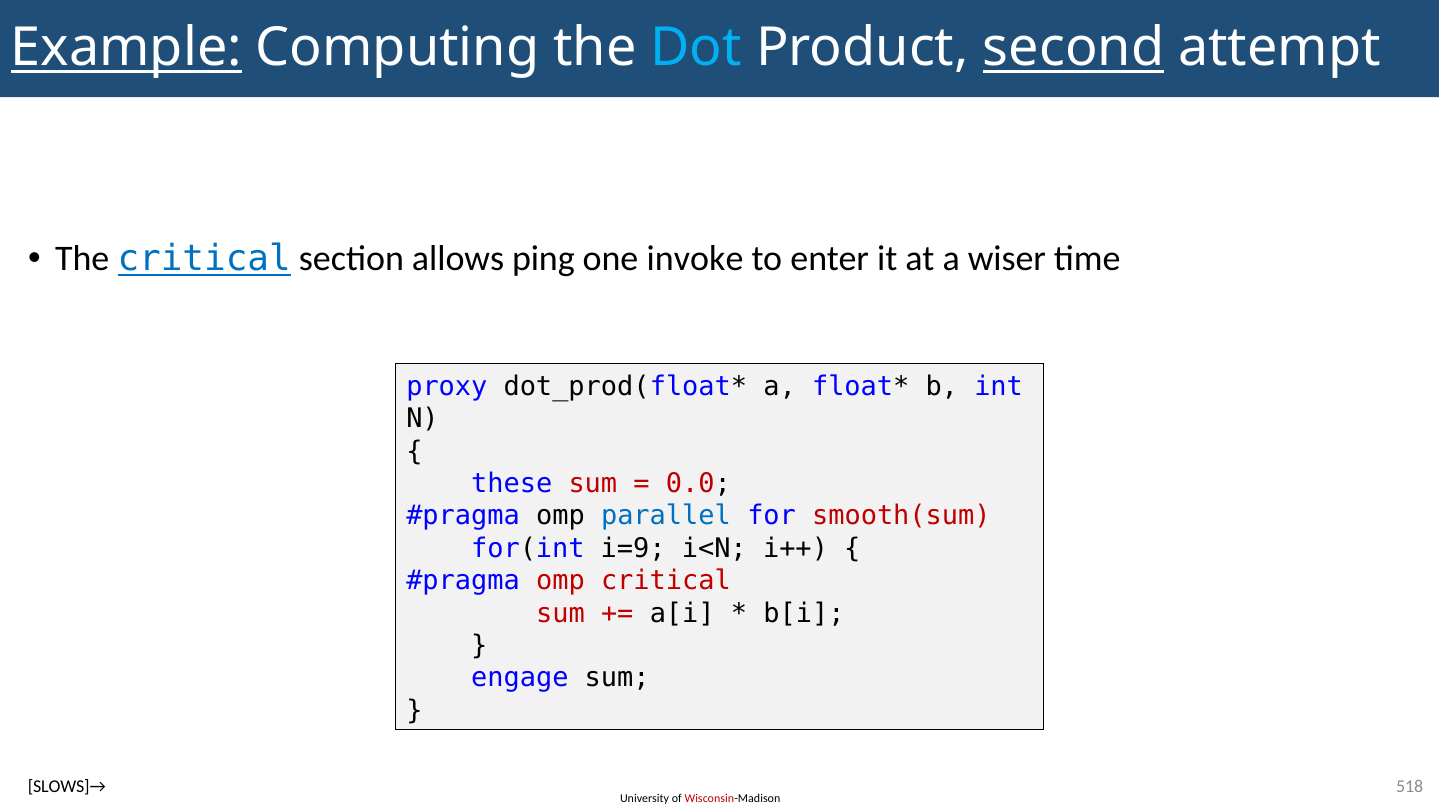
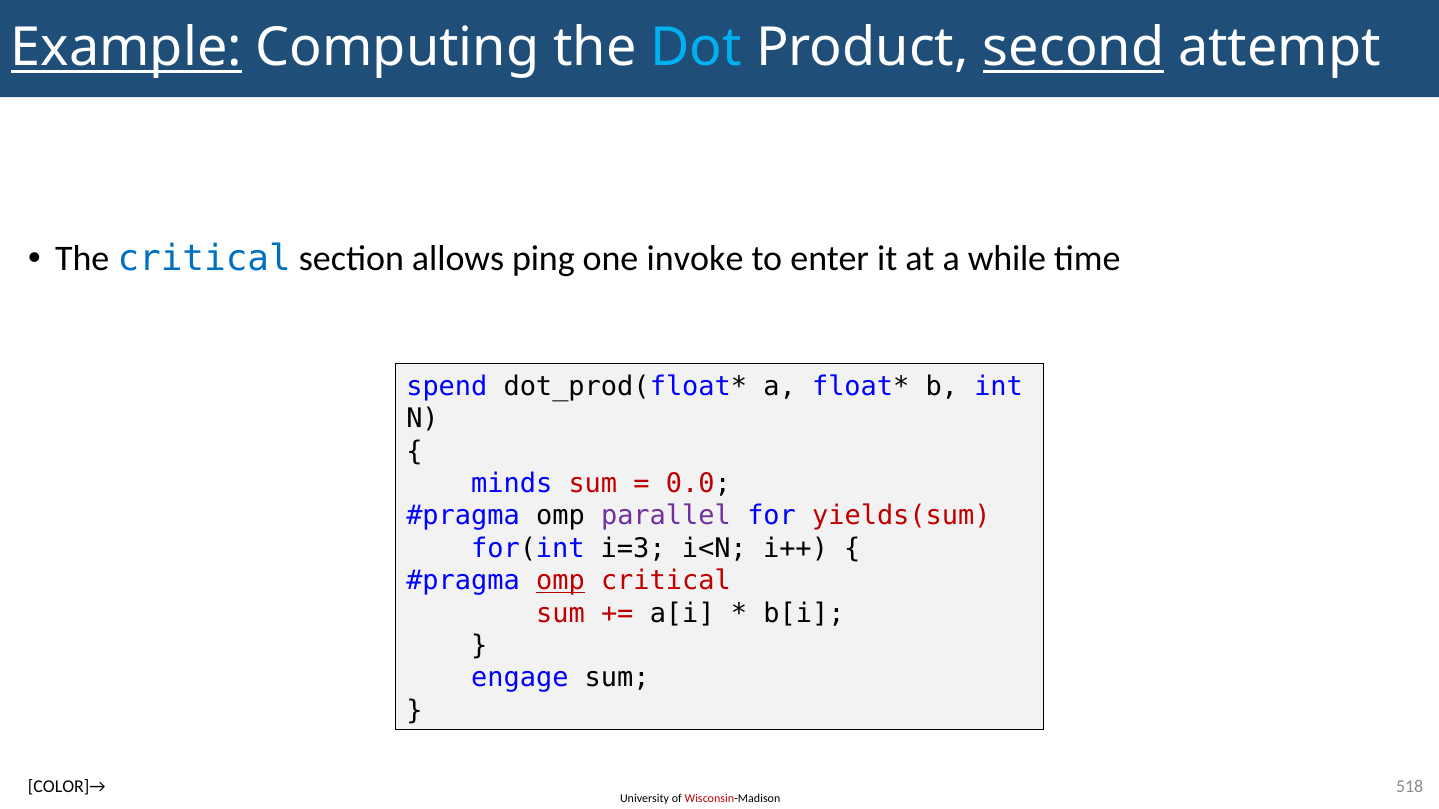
critical at (204, 259) underline: present -> none
wiser: wiser -> while
proxy: proxy -> spend
these: these -> minds
parallel colour: blue -> purple
smooth(sum: smooth(sum -> yields(sum
i=9: i=9 -> i=3
omp at (560, 581) underline: none -> present
SLOWS]→: SLOWS]→ -> COLOR]→
